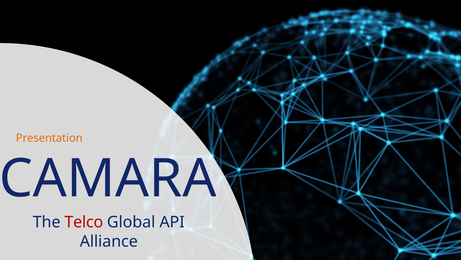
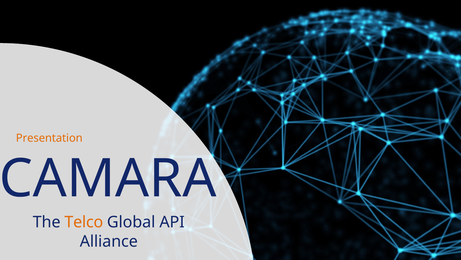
Telco colour: red -> orange
